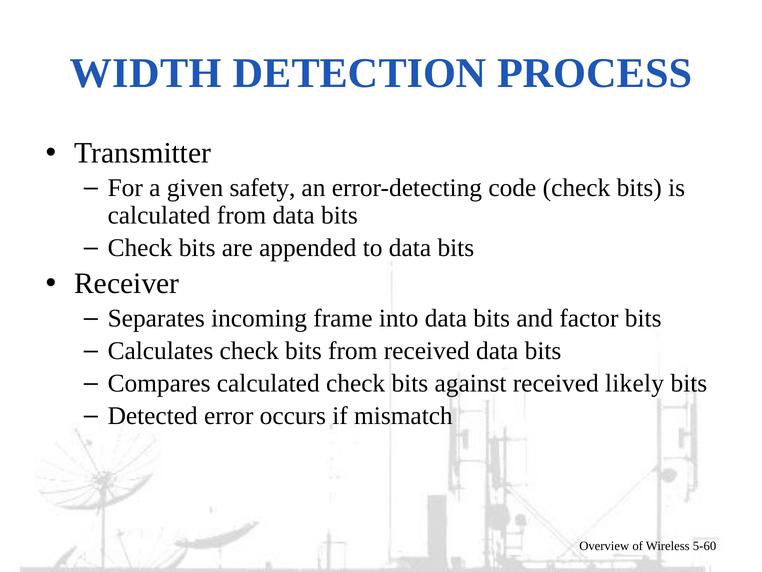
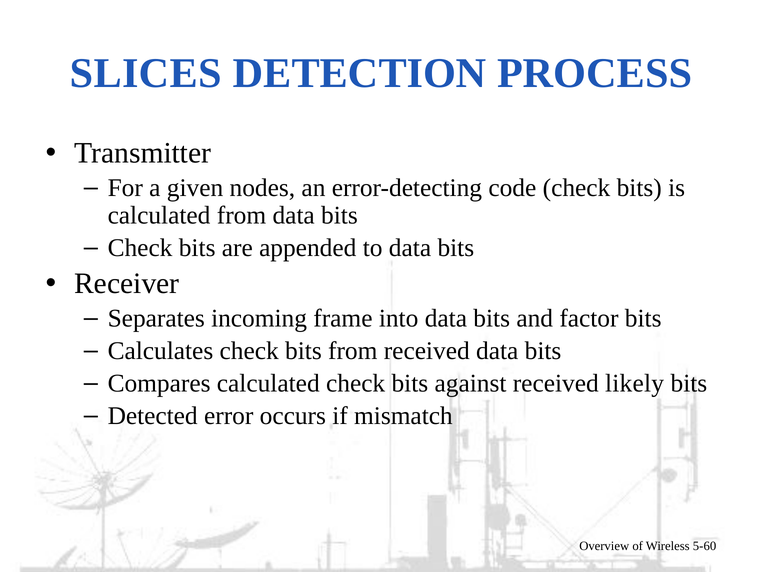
WIDTH: WIDTH -> SLICES
safety: safety -> nodes
